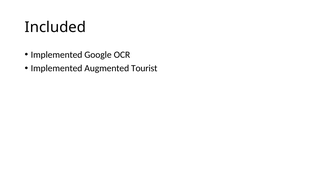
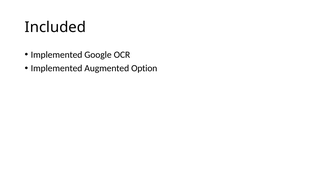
Tourist: Tourist -> Option
